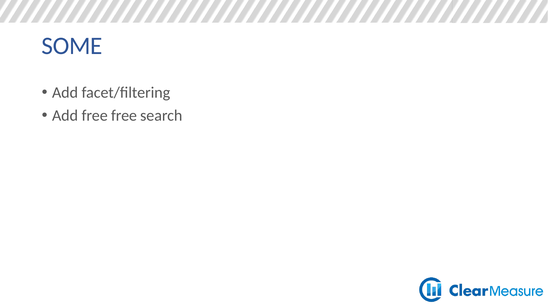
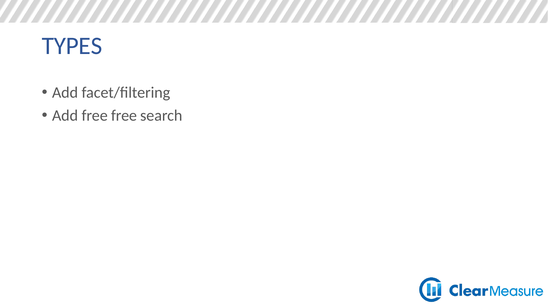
SOME: SOME -> TYPES
